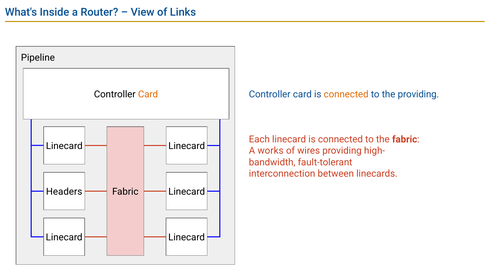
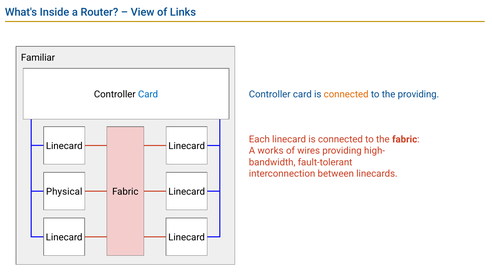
Pipeline: Pipeline -> Familiar
Card at (148, 95) colour: orange -> blue
Headers: Headers -> Physical
